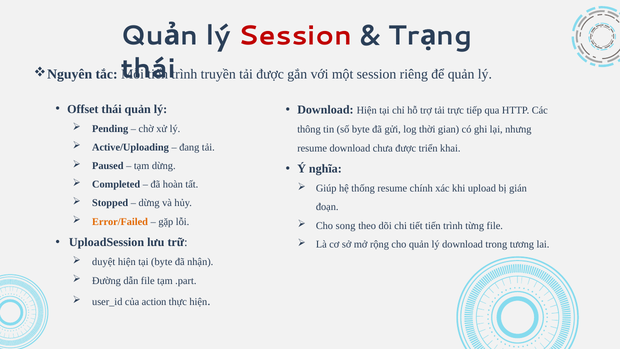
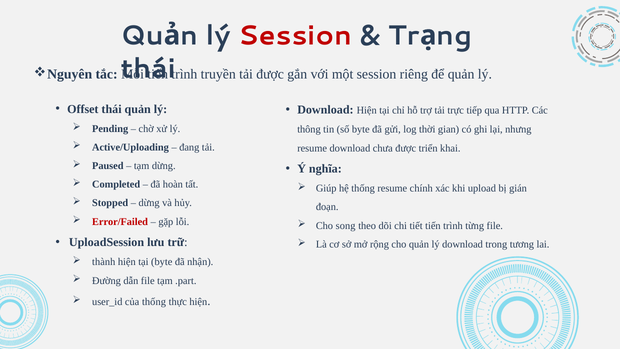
Error/Failed colour: orange -> red
duyệt: duyệt -> thành
của action: action -> thống
